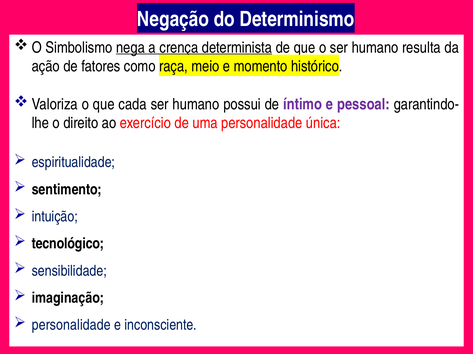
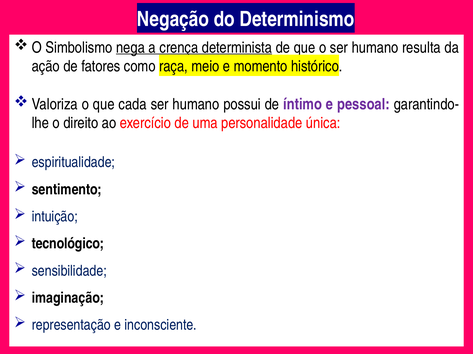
personalidade at (71, 326): personalidade -> representação
